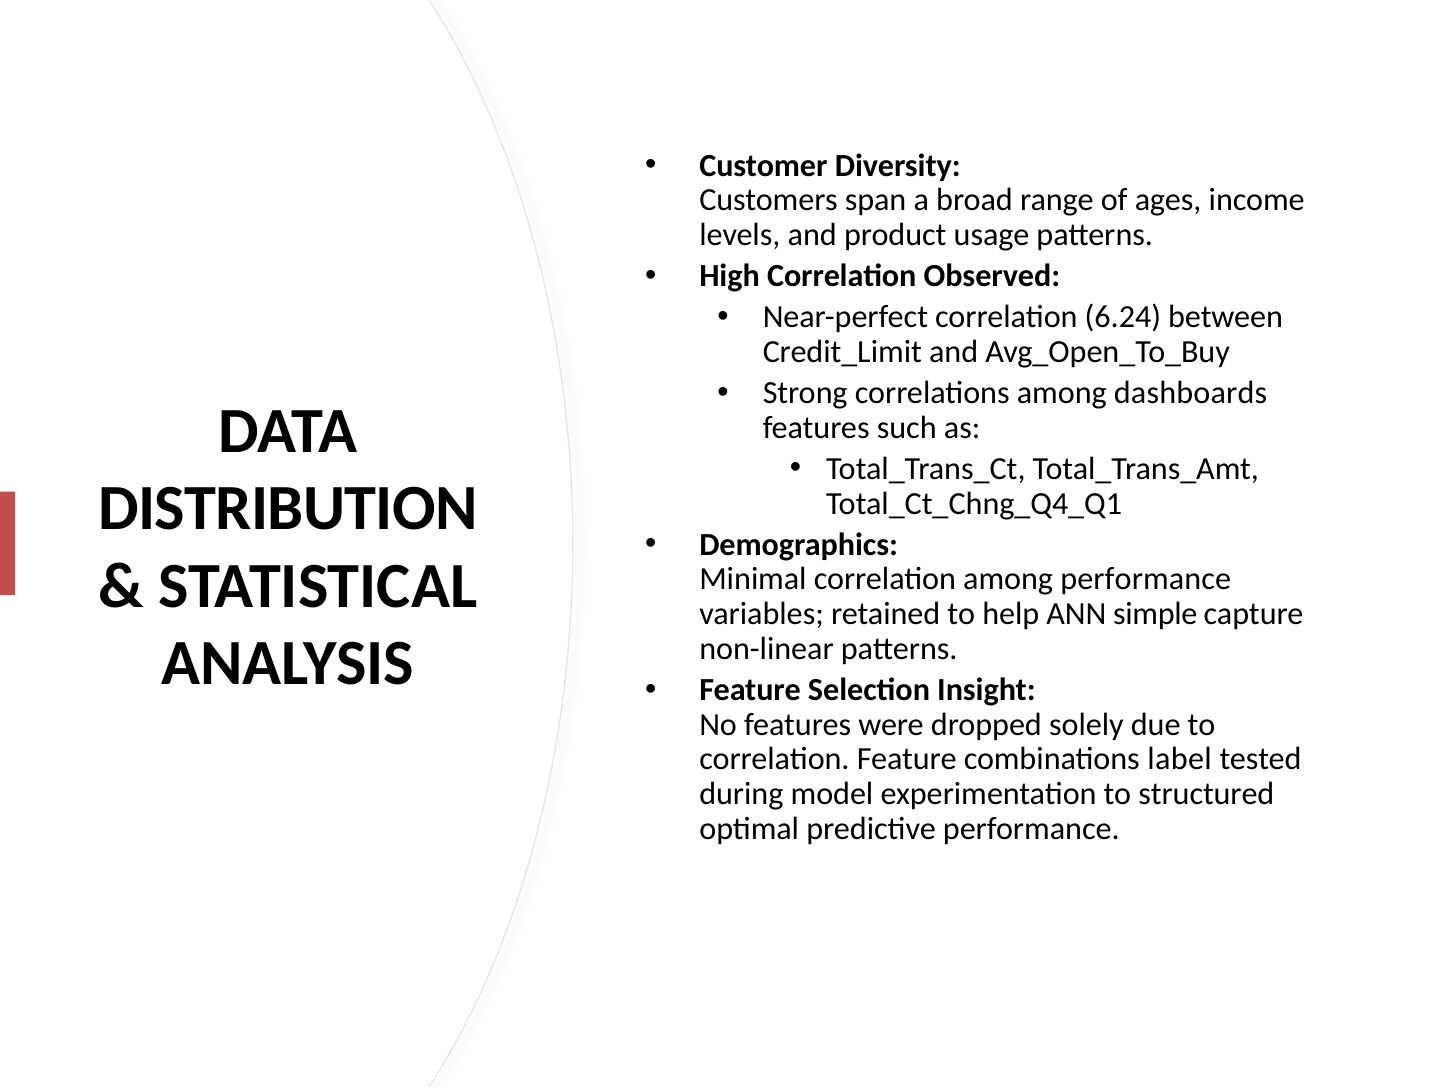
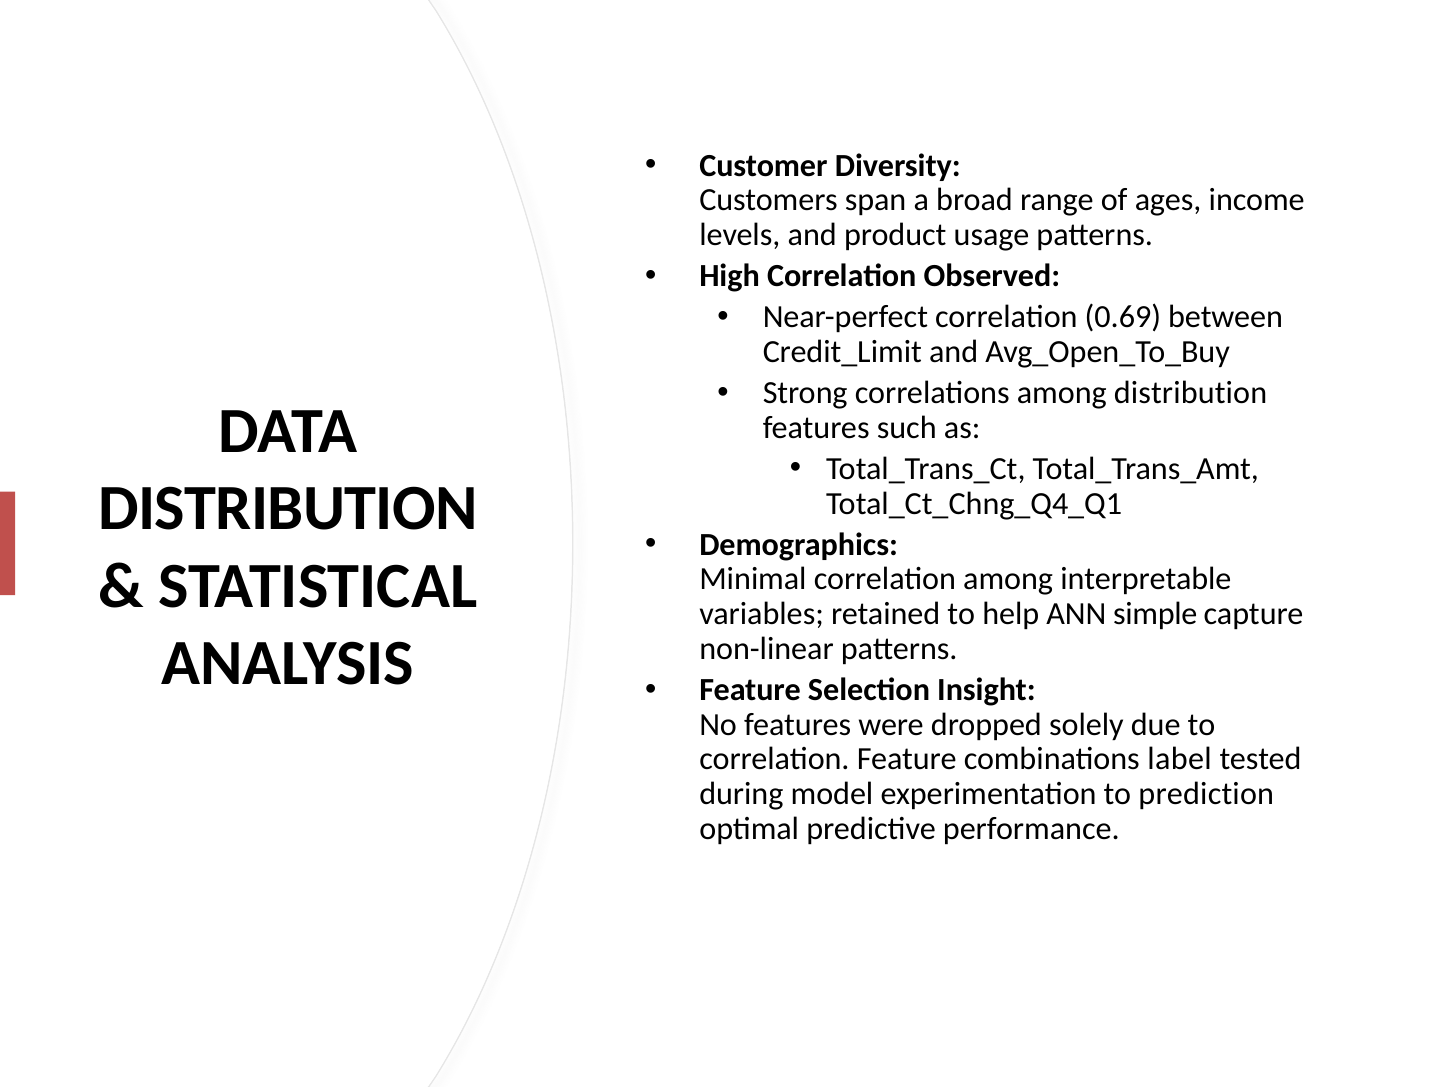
6.24: 6.24 -> 0.69
among dashboards: dashboards -> distribution
among performance: performance -> interpretable
structured: structured -> prediction
